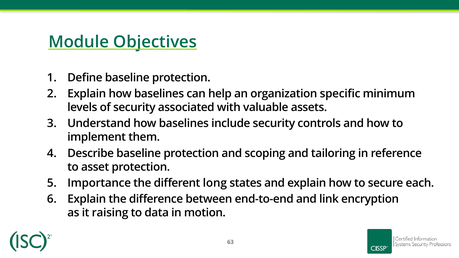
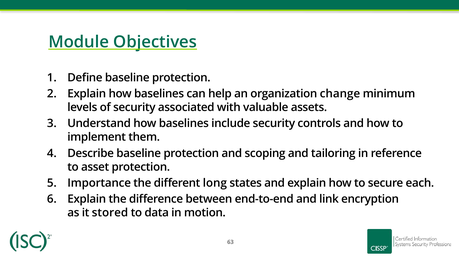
specific: specific -> change
raising: raising -> stored
